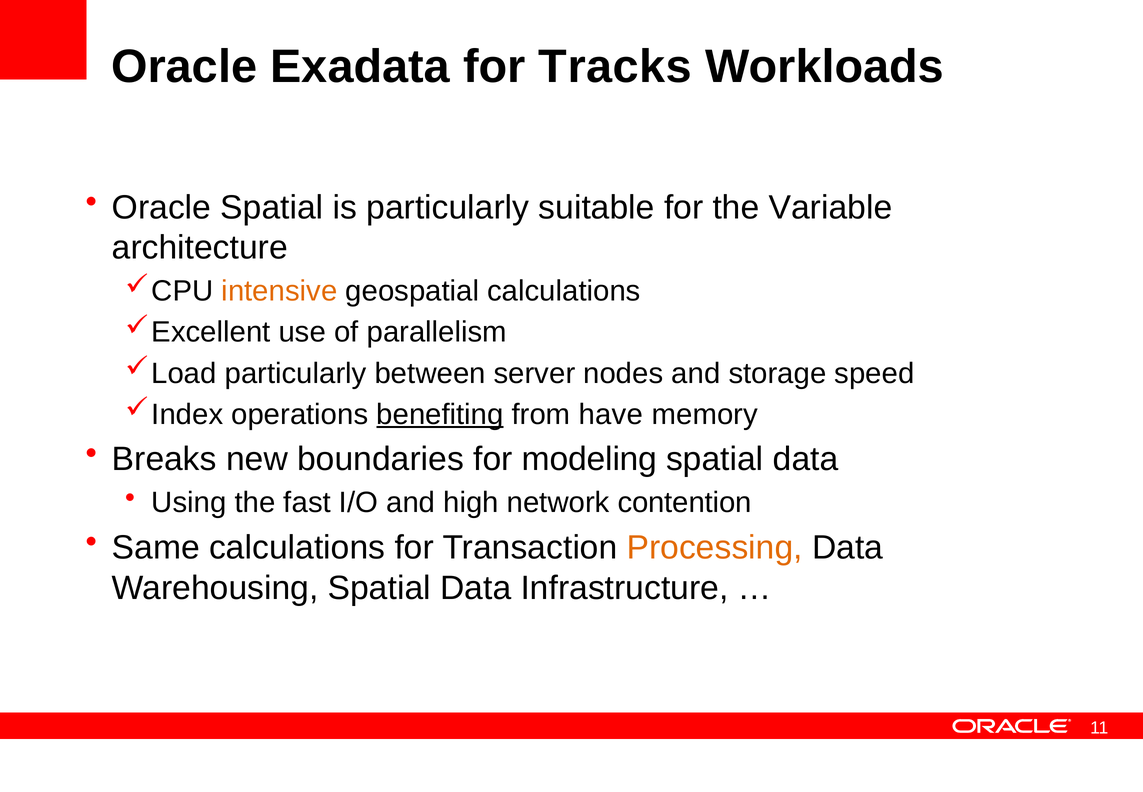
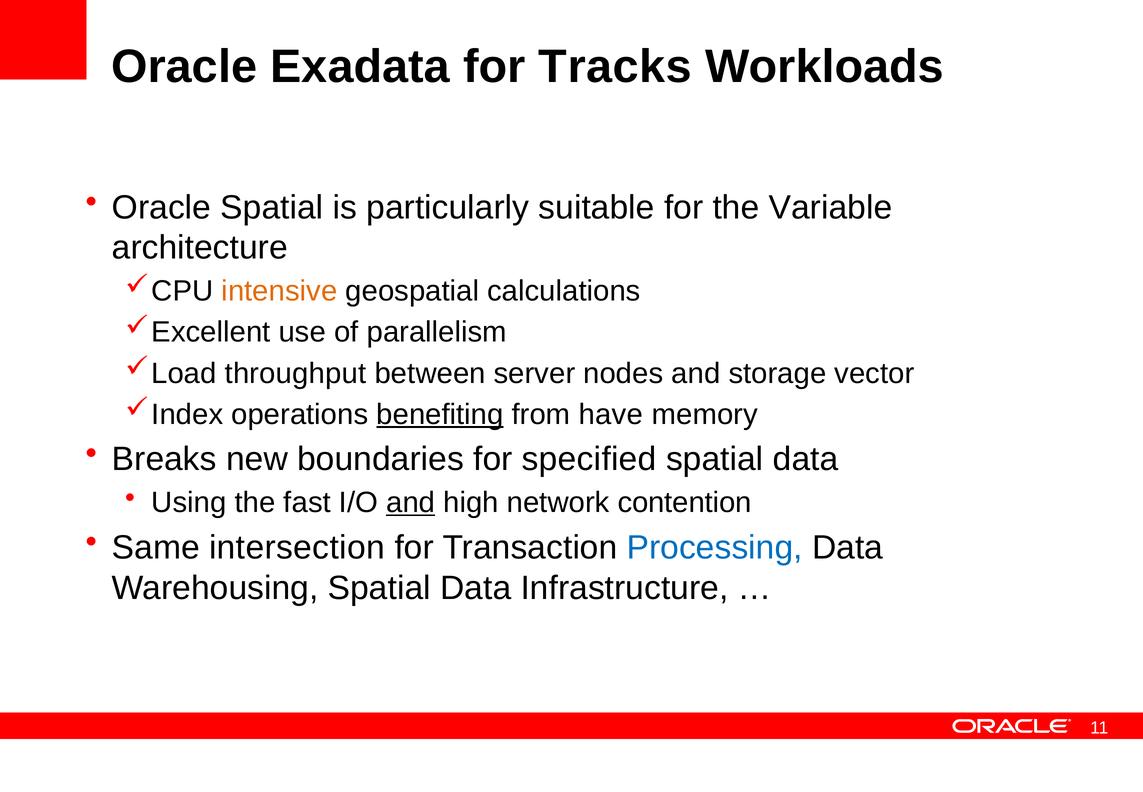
particularly at (296, 373): particularly -> throughput
speed: speed -> vector
modeling: modeling -> specified
and at (411, 502) underline: none -> present
Same calculations: calculations -> intersection
Processing colour: orange -> blue
